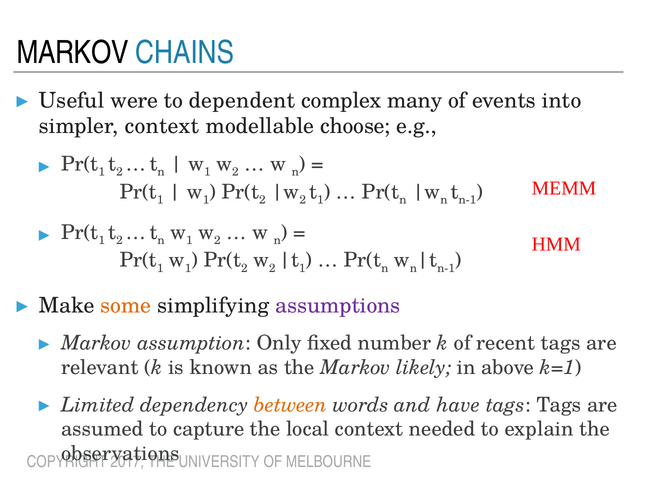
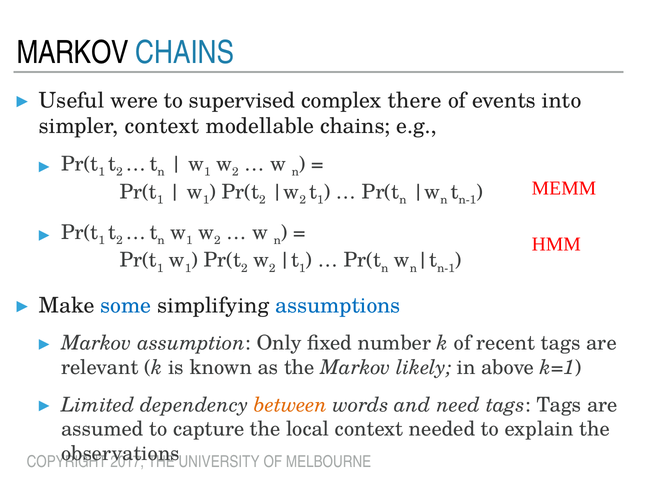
dependent: dependent -> supervised
many: many -> there
modellable choose: choose -> chains
some colour: orange -> blue
assumptions colour: purple -> blue
have: have -> need
